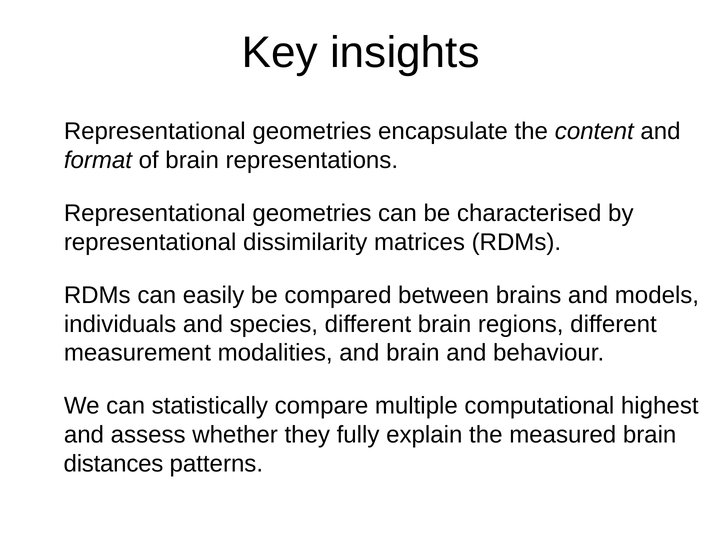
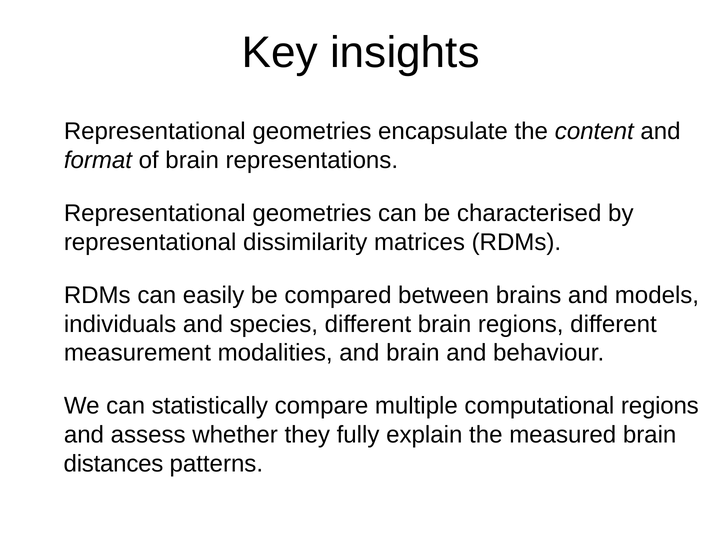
computational highest: highest -> regions
